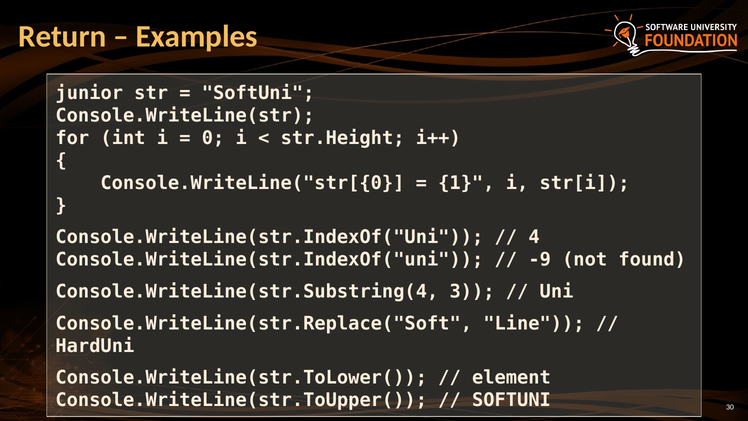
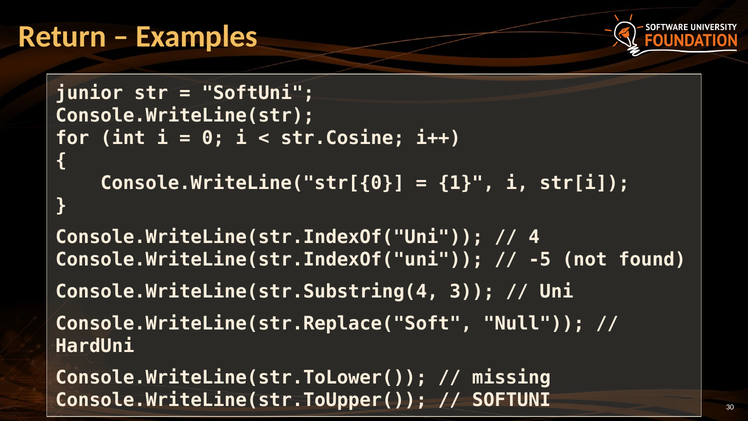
str.Height: str.Height -> str.Cosine
-9: -9 -> -5
Line: Line -> Null
element: element -> missing
